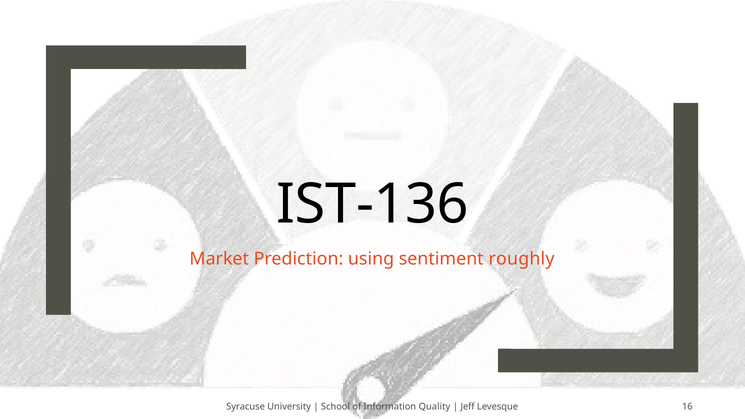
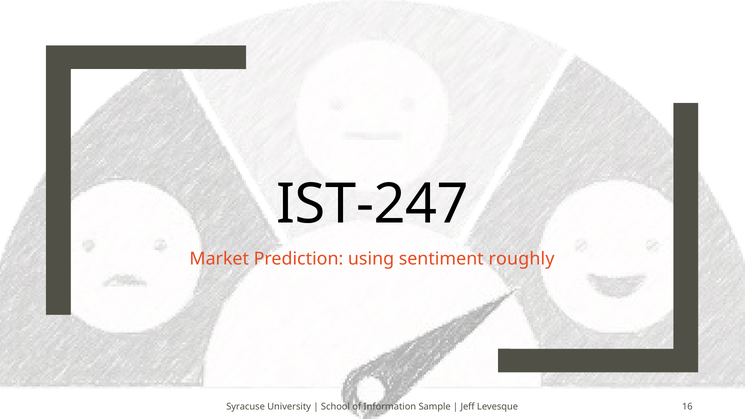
IST-136: IST-136 -> IST-247
Quality: Quality -> Sample
